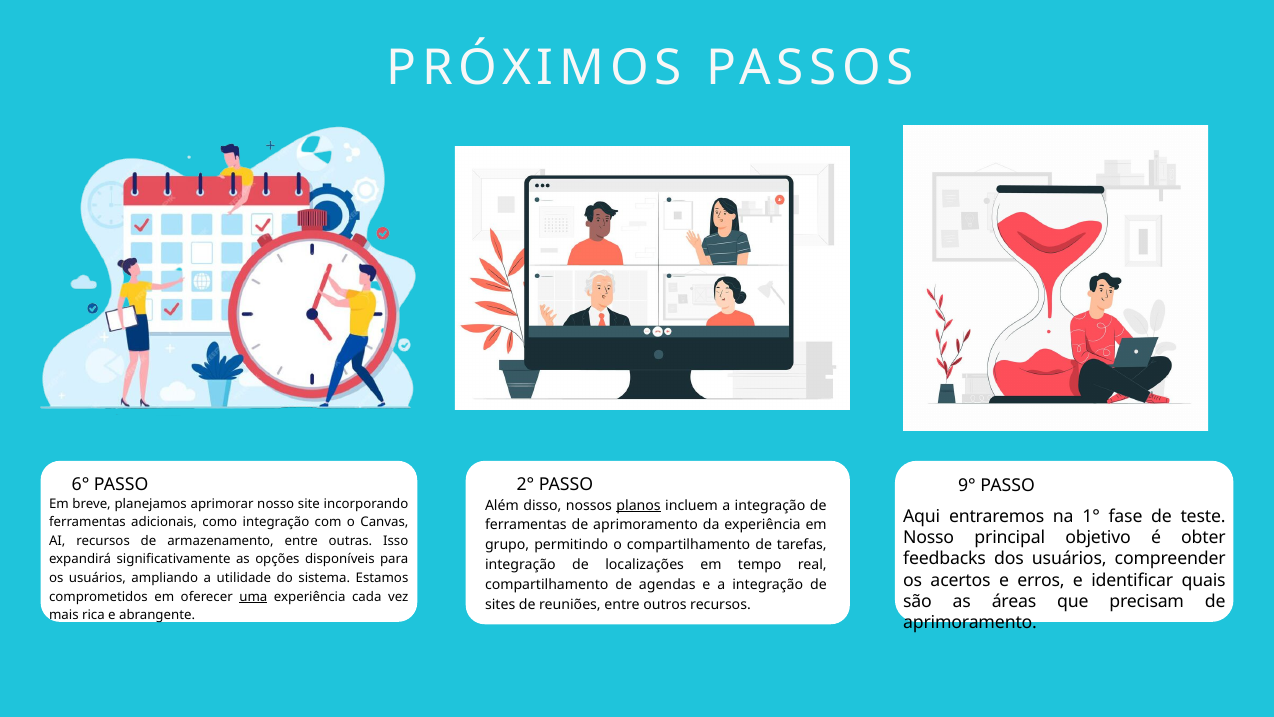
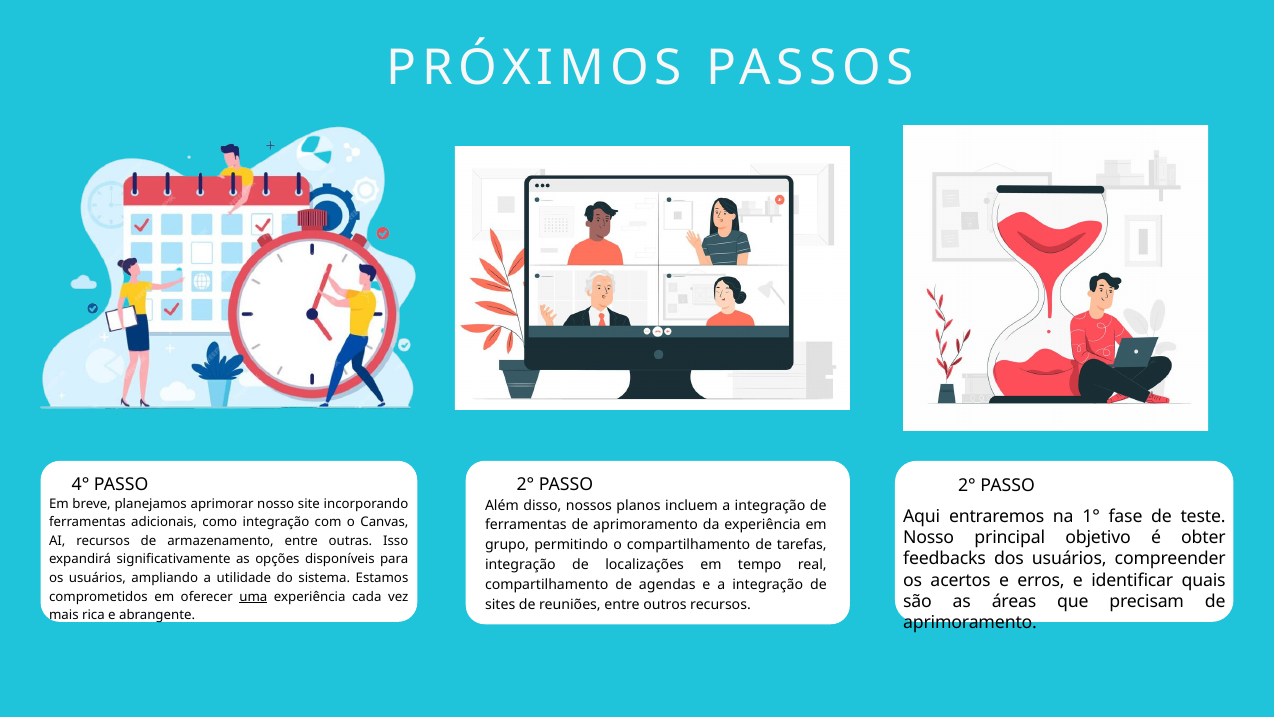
6°: 6° -> 4°
9° at (967, 485): 9° -> 2°
planos underline: present -> none
